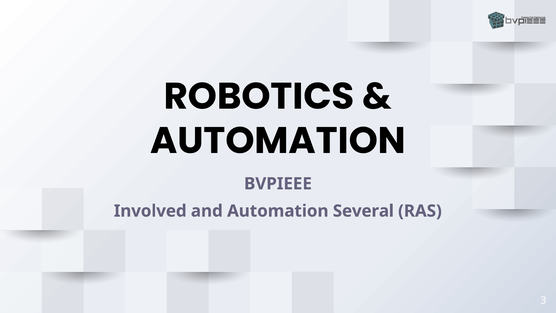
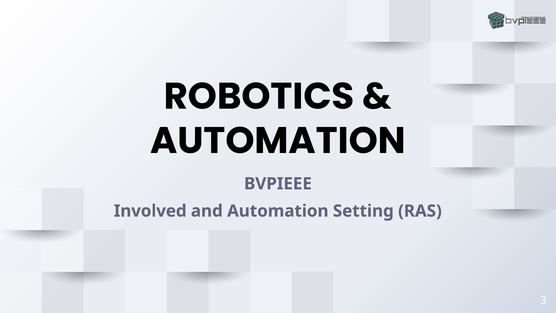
Several: Several -> Setting
